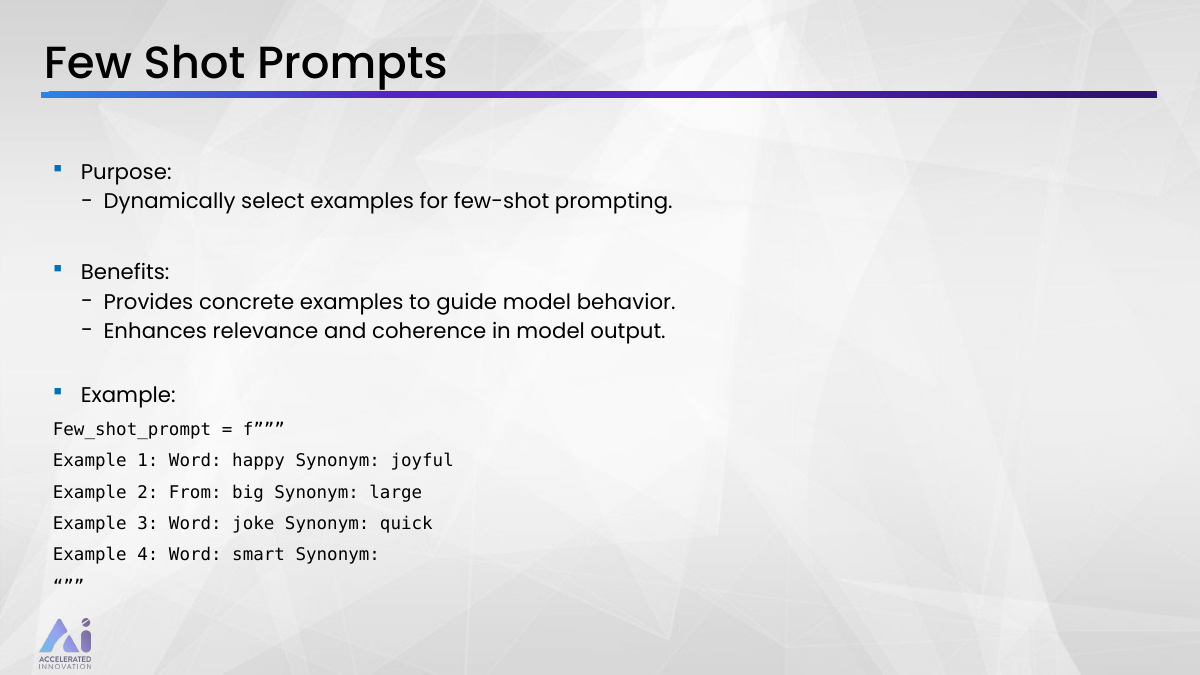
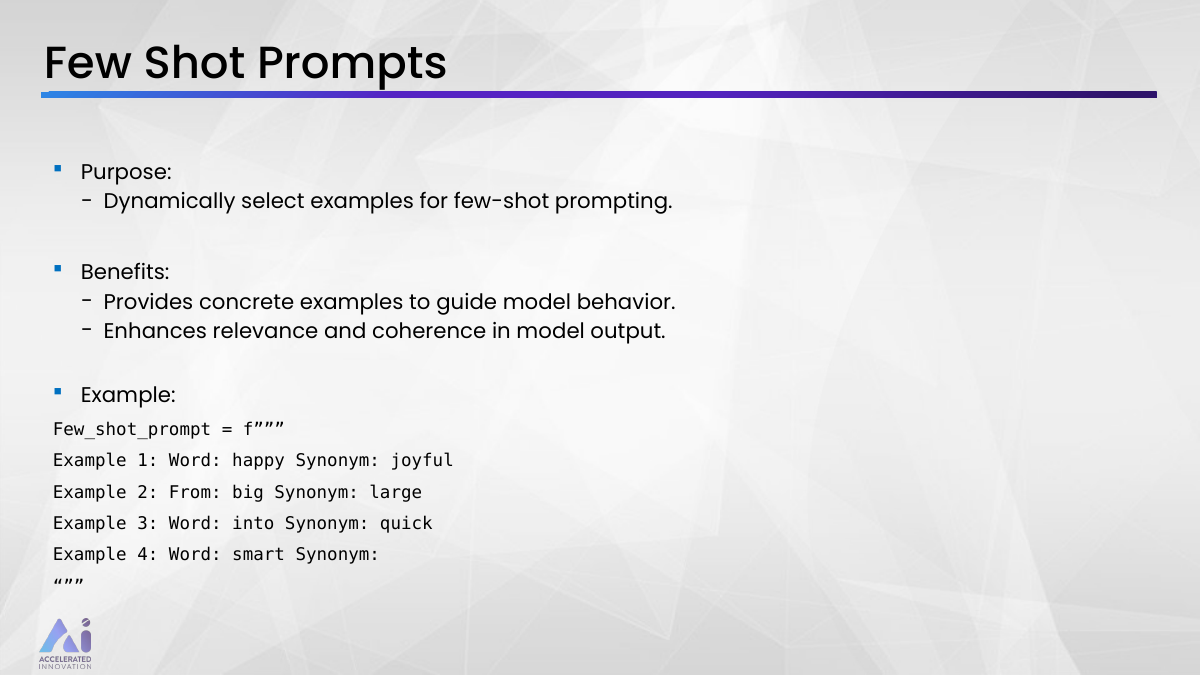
joke: joke -> into
